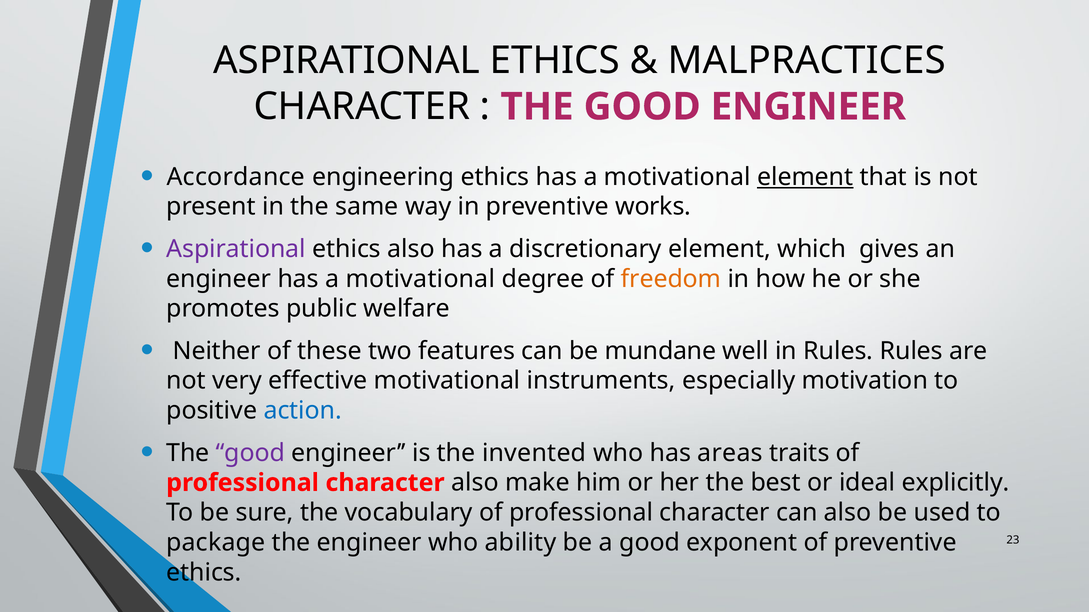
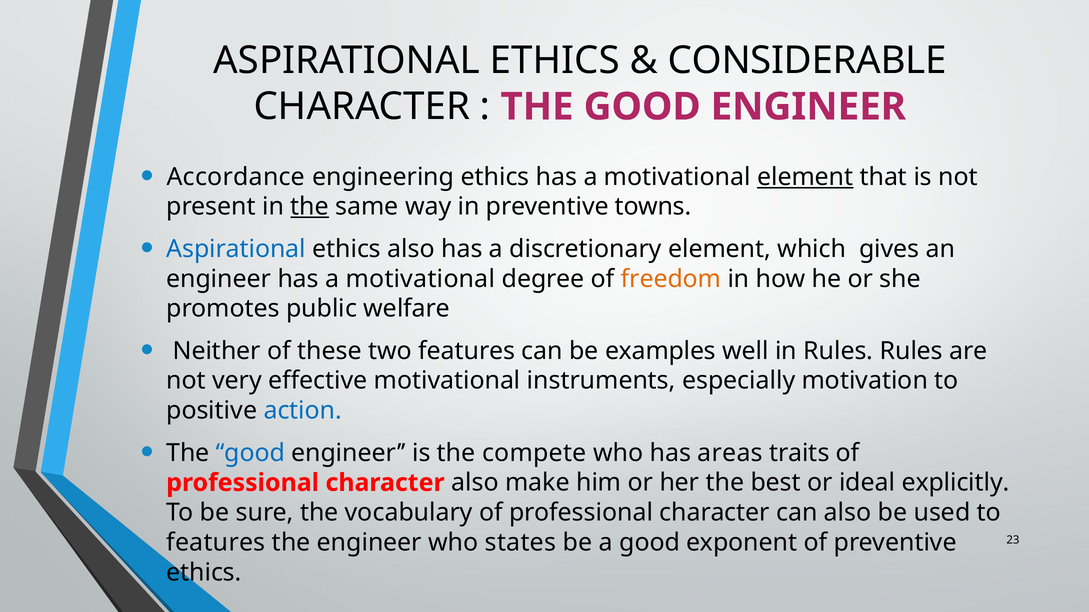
MALPRACTICES: MALPRACTICES -> CONSIDERABLE
the at (310, 207) underline: none -> present
works: works -> towns
Aspirational at (236, 249) colour: purple -> blue
mundane: mundane -> examples
good at (250, 453) colour: purple -> blue
invented: invented -> compete
package at (216, 543): package -> features
ability: ability -> states
